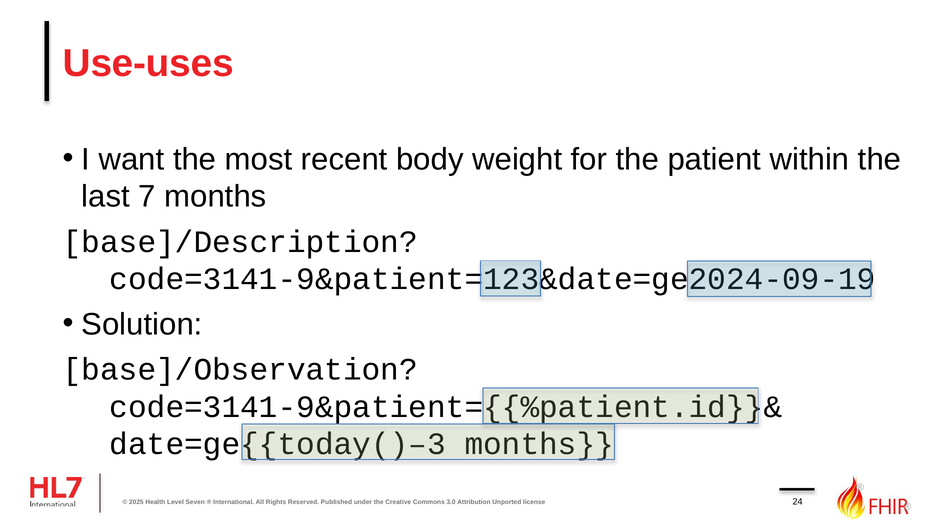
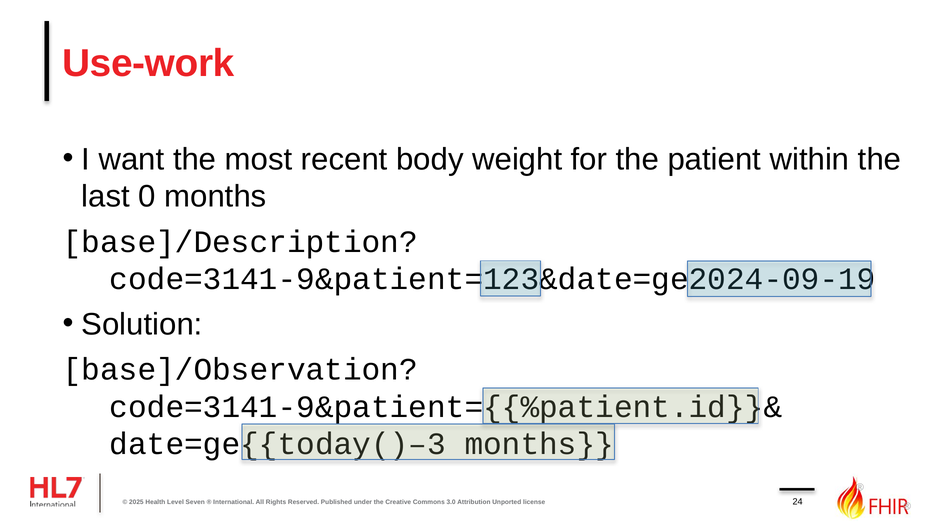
Use-uses: Use-uses -> Use-work
7: 7 -> 0
